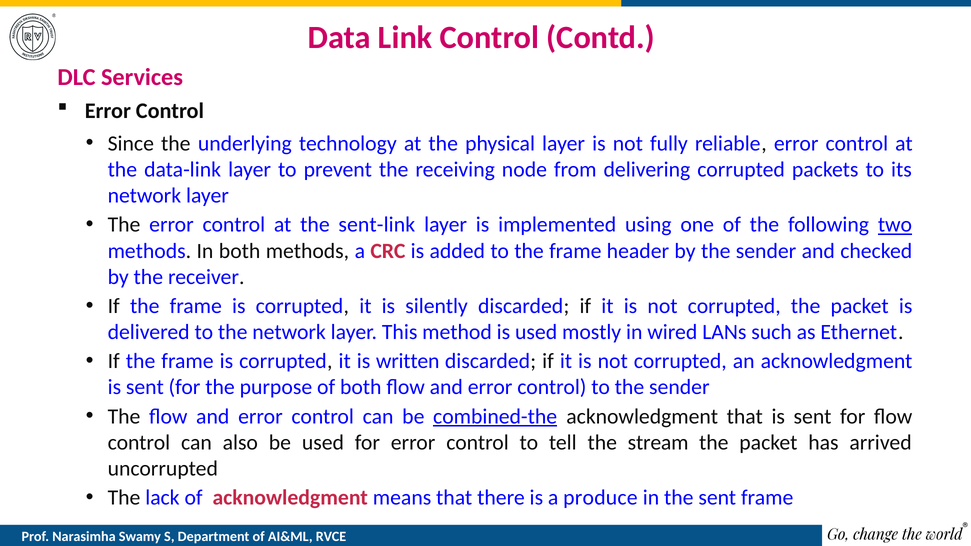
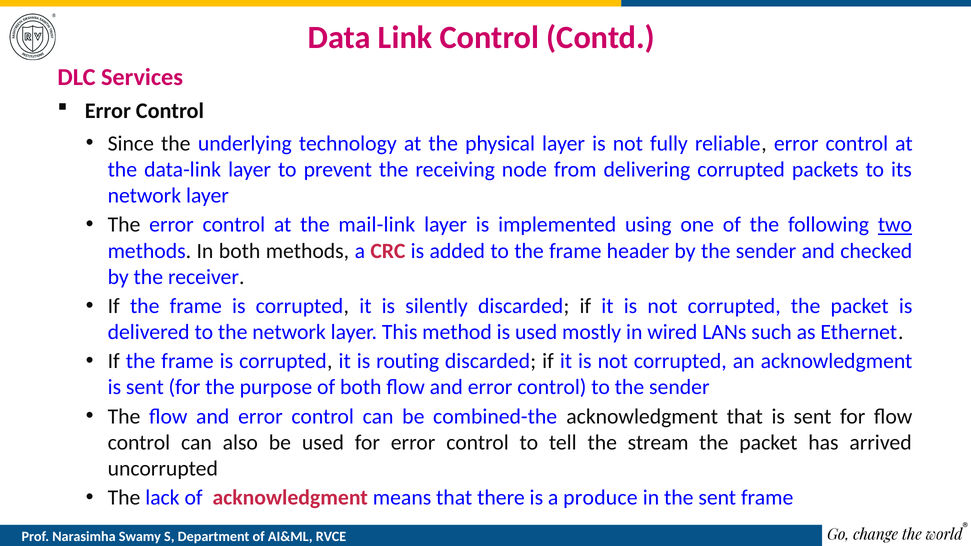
sent-link: sent-link -> mail-link
written: written -> routing
combined-the underline: present -> none
